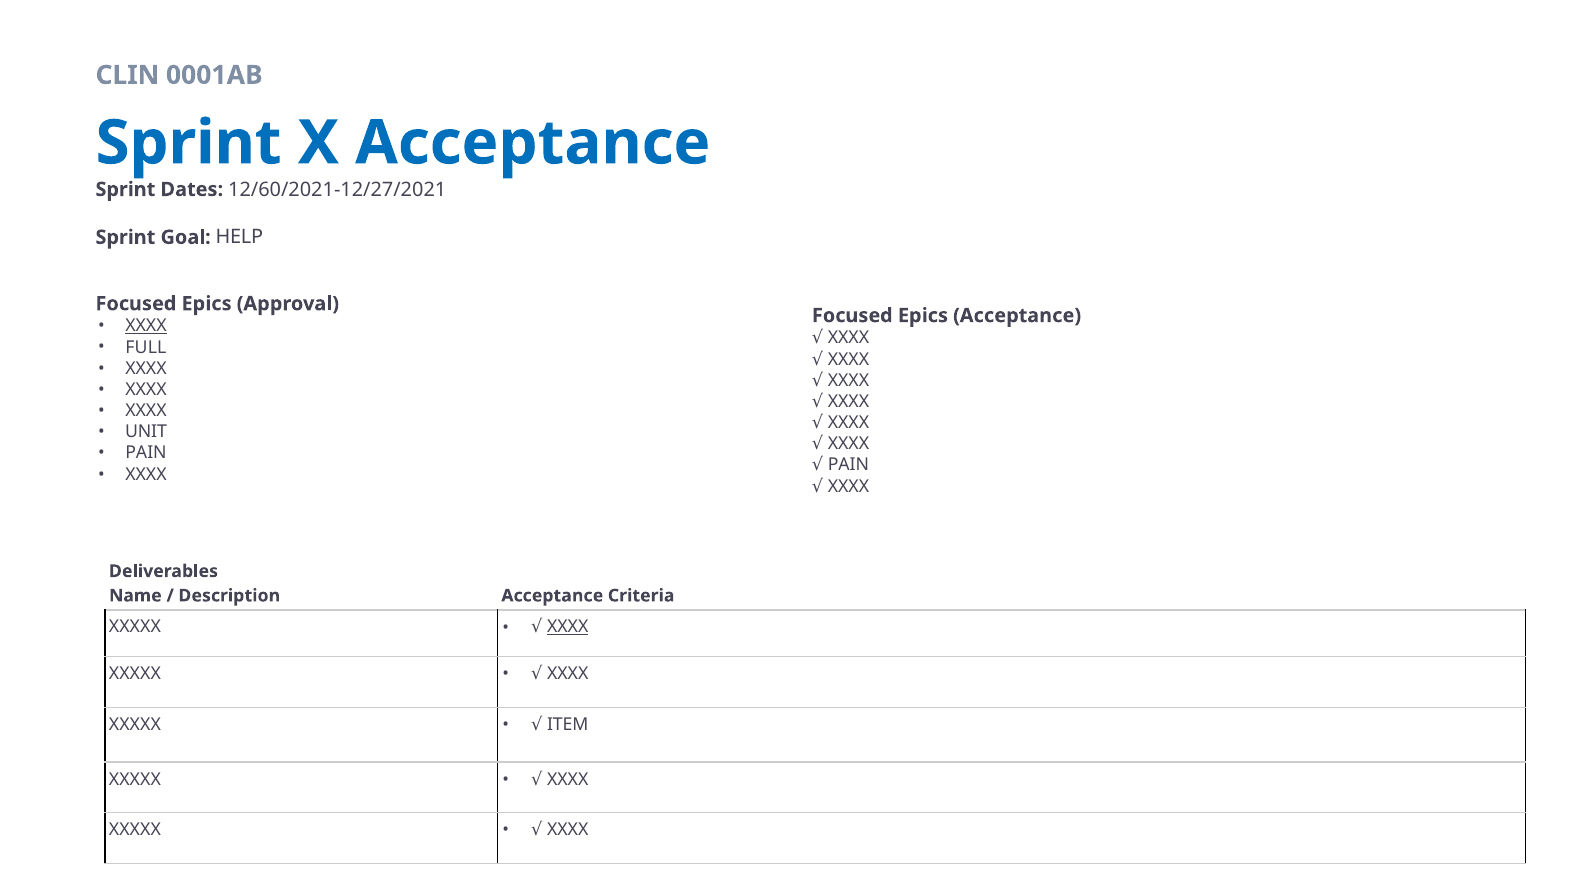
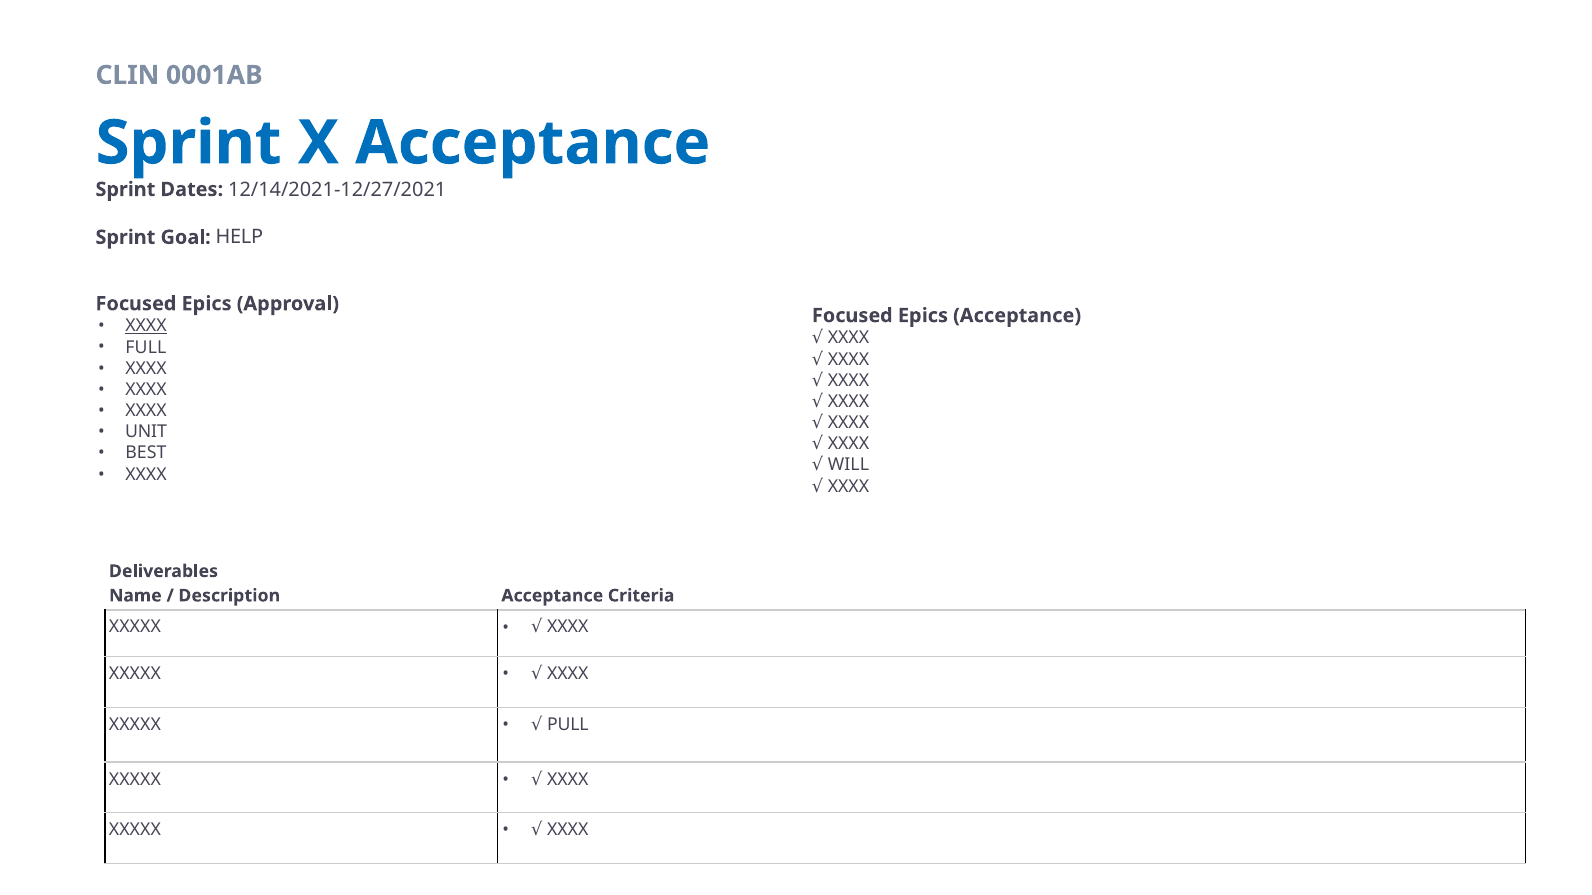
12/60/2021-12/27/2021: 12/60/2021-12/27/2021 -> 12/14/2021-12/27/2021
PAIN at (146, 453): PAIN -> BEST
PAIN at (848, 465): PAIN -> WILL
XXXX at (568, 628) underline: present -> none
ITEM: ITEM -> PULL
